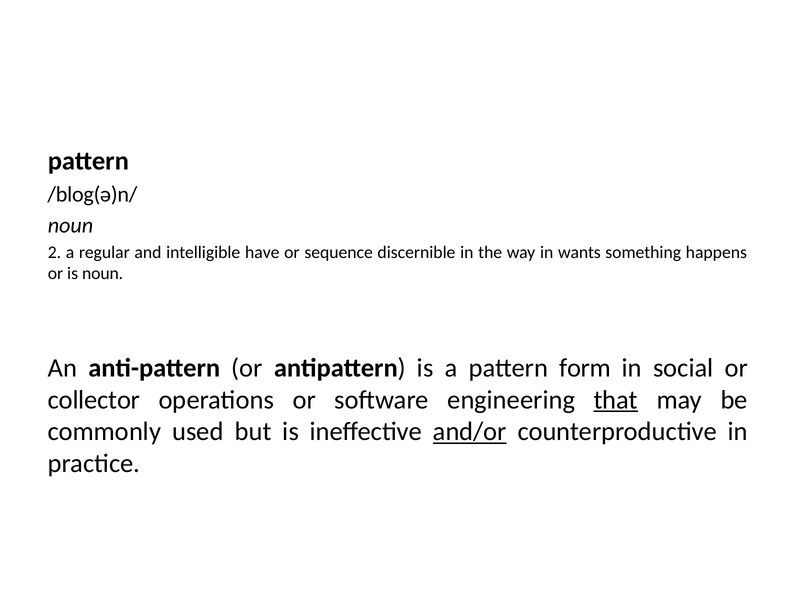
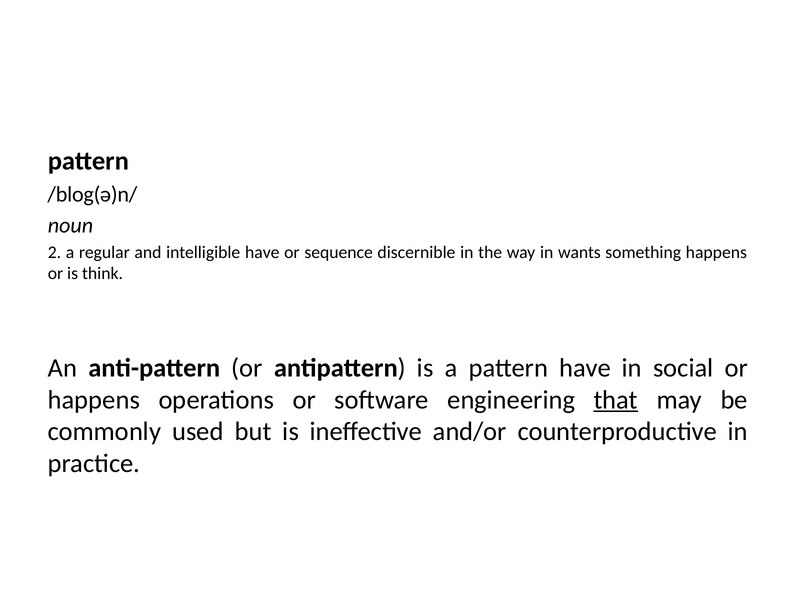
is noun: noun -> think
pattern form: form -> have
collector at (94, 400): collector -> happens
and/or underline: present -> none
